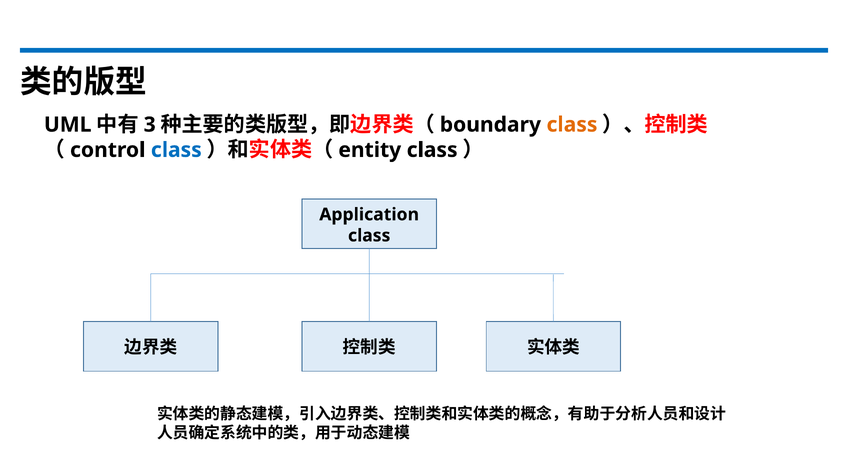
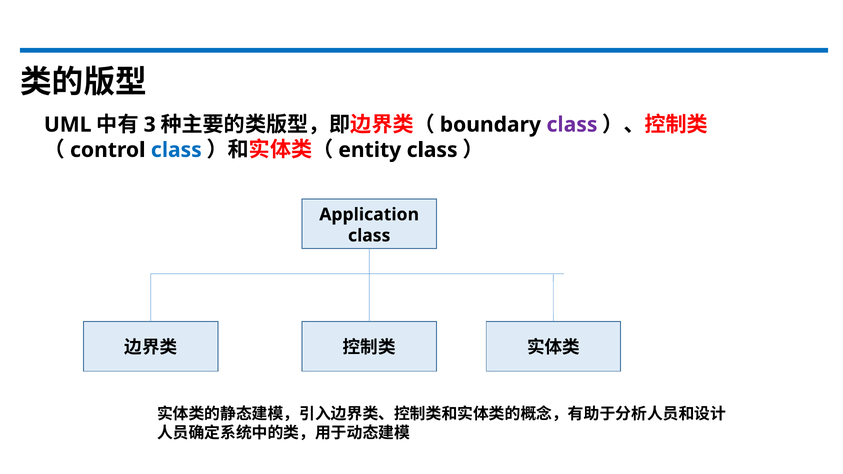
class at (572, 125) colour: orange -> purple
